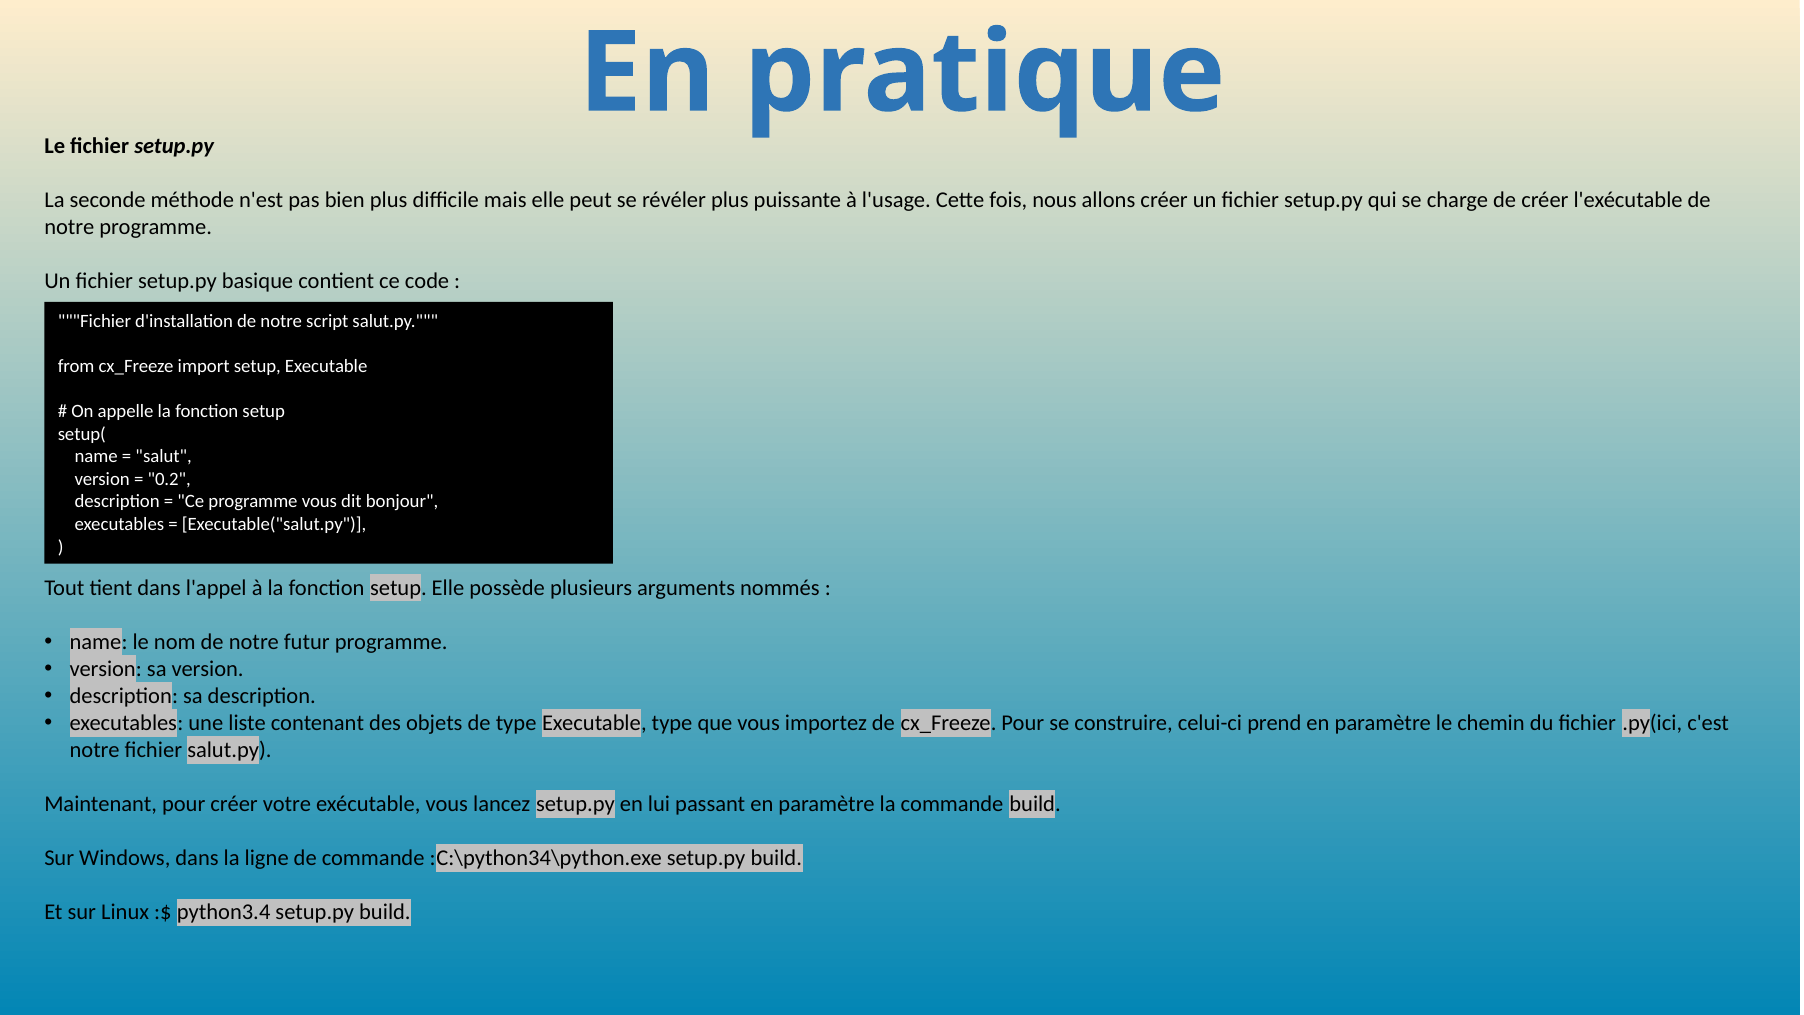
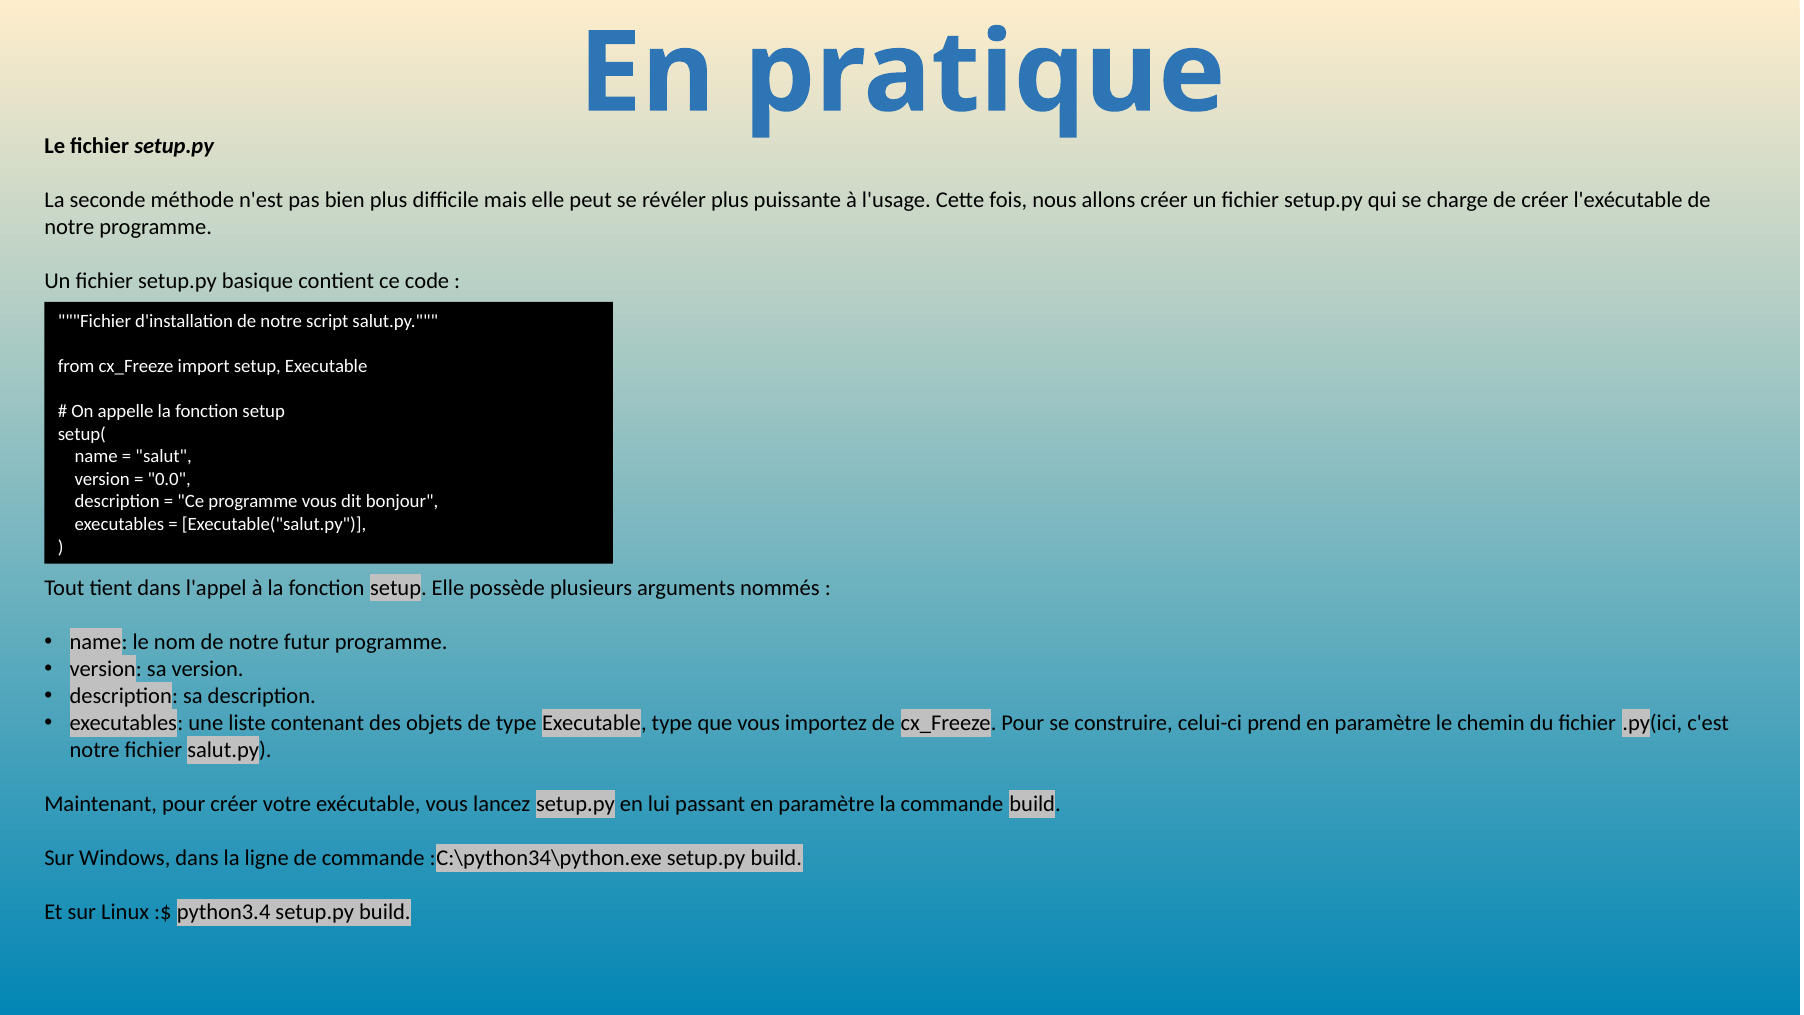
0.2: 0.2 -> 0.0
